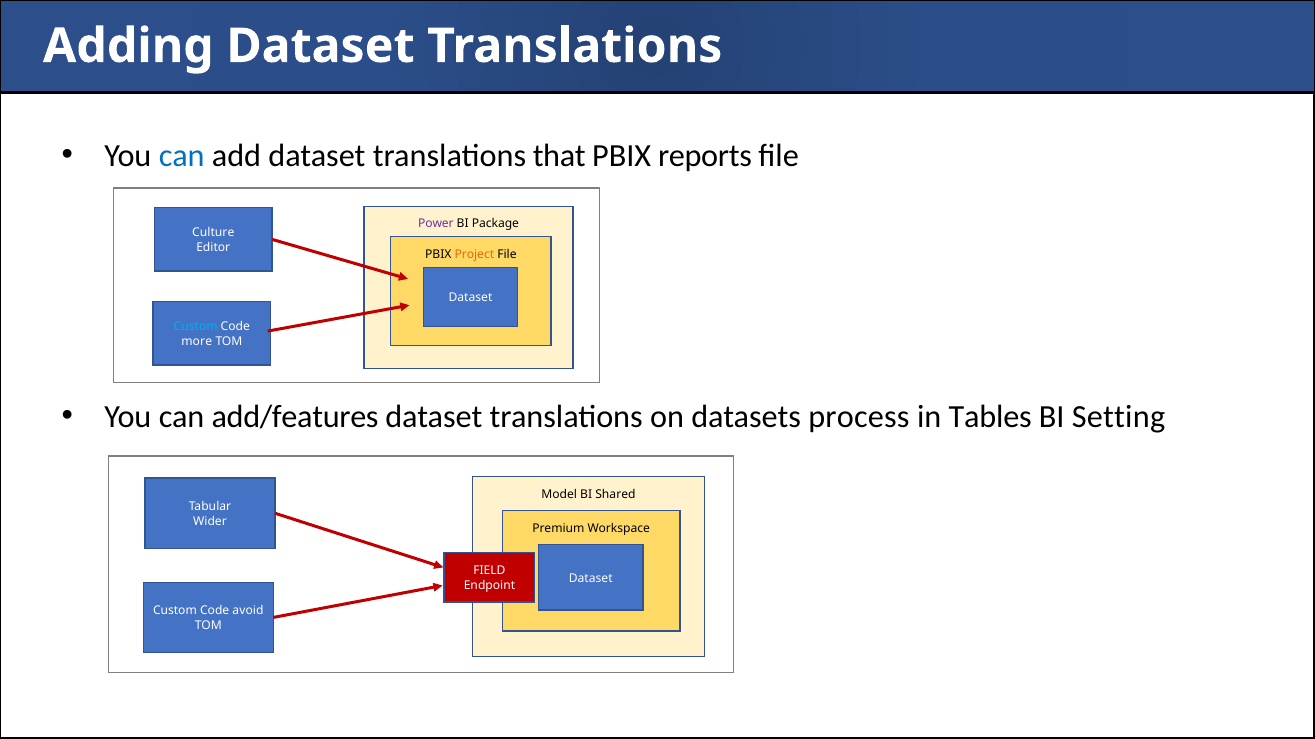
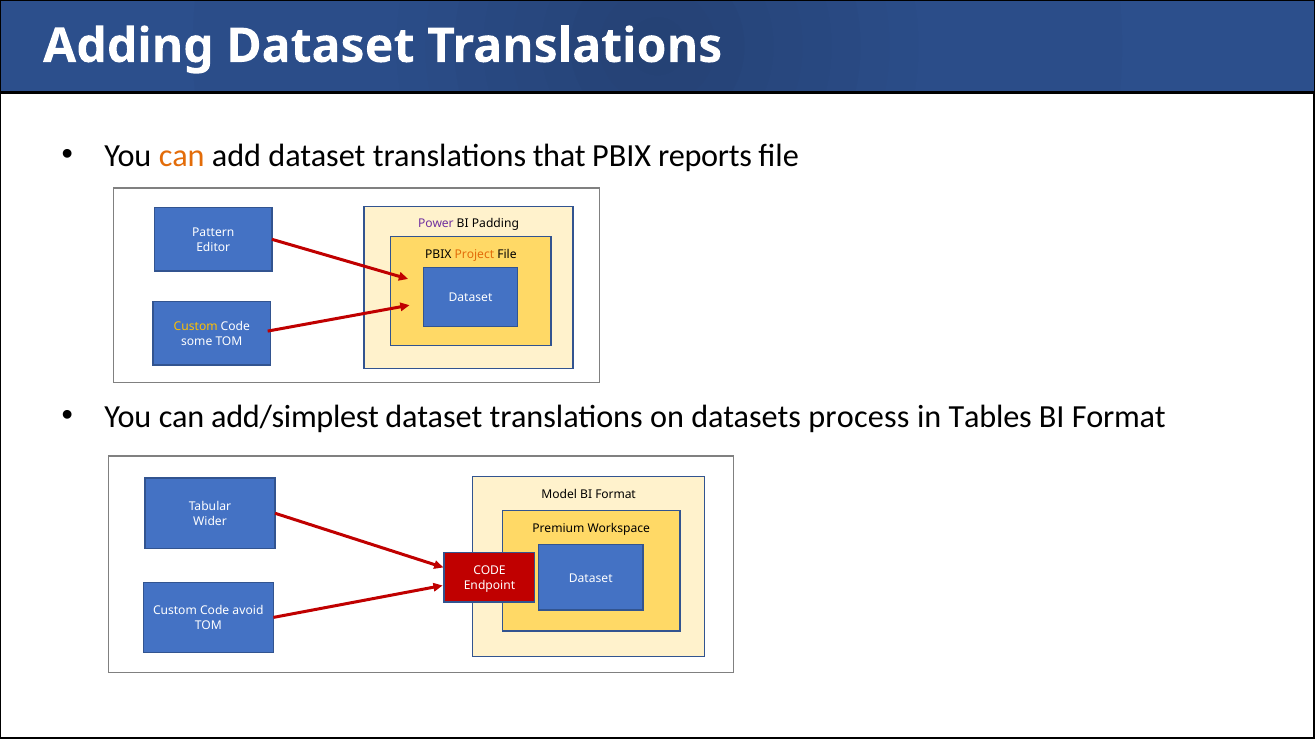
can at (182, 156) colour: blue -> orange
Package: Package -> Padding
Culture: Culture -> Pattern
Custom at (196, 327) colour: light blue -> yellow
more: more -> some
add/features: add/features -> add/simplest
Setting at (1119, 417): Setting -> Format
Shared at (615, 495): Shared -> Format
FIELD at (489, 571): FIELD -> CODE
